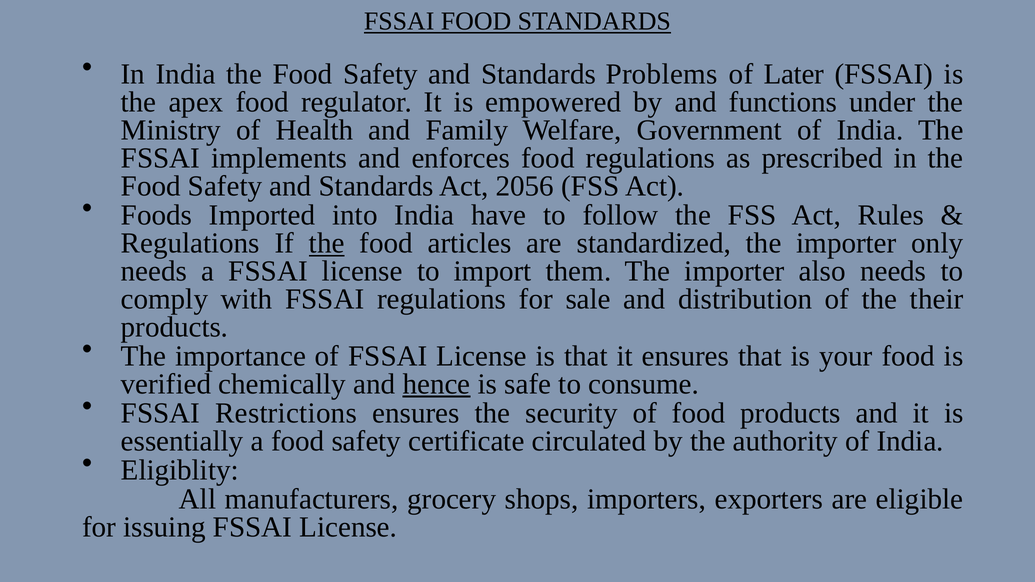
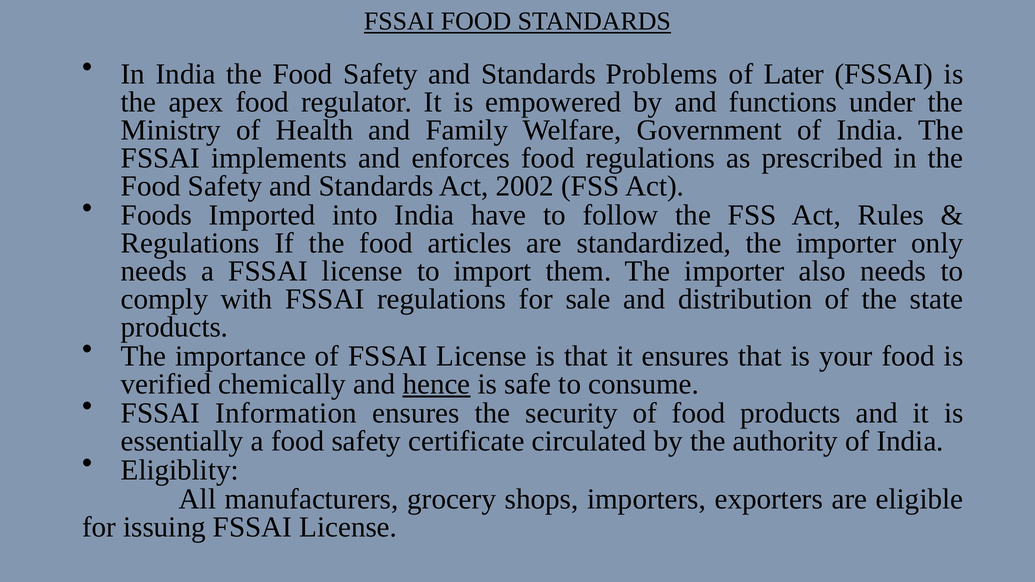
2056: 2056 -> 2002
the at (327, 243) underline: present -> none
their: their -> state
Restrictions: Restrictions -> Information
